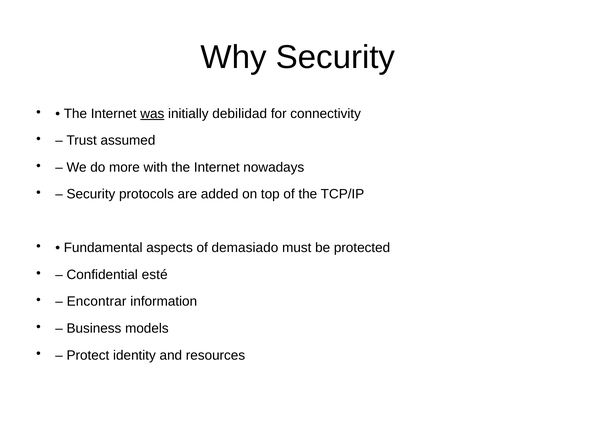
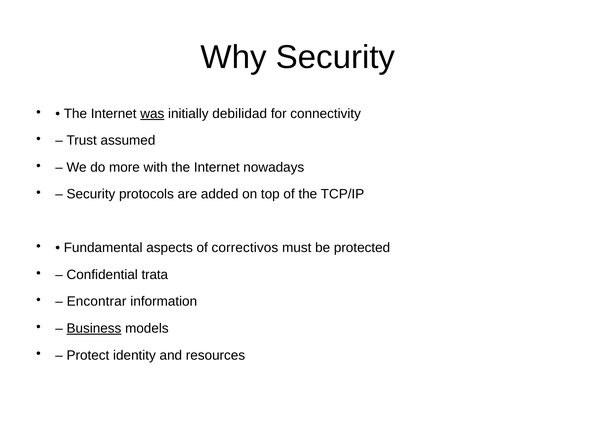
demasiado: demasiado -> correctivos
esté: esté -> trata
Business underline: none -> present
